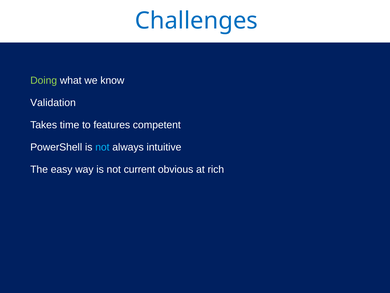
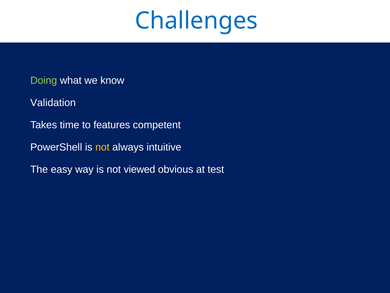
not at (102, 147) colour: light blue -> yellow
current: current -> viewed
rich: rich -> test
